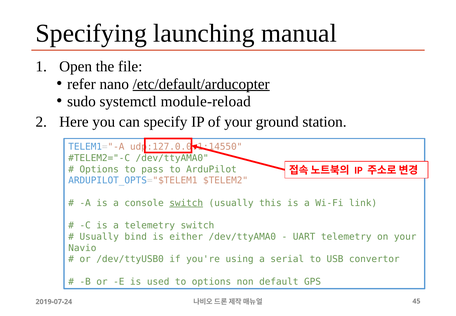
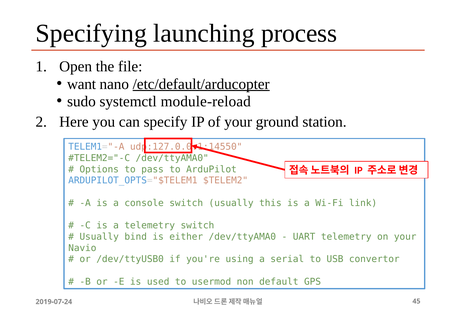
manual: manual -> process
refer: refer -> want
switch at (186, 203) underline: present -> none
to options: options -> usermod
